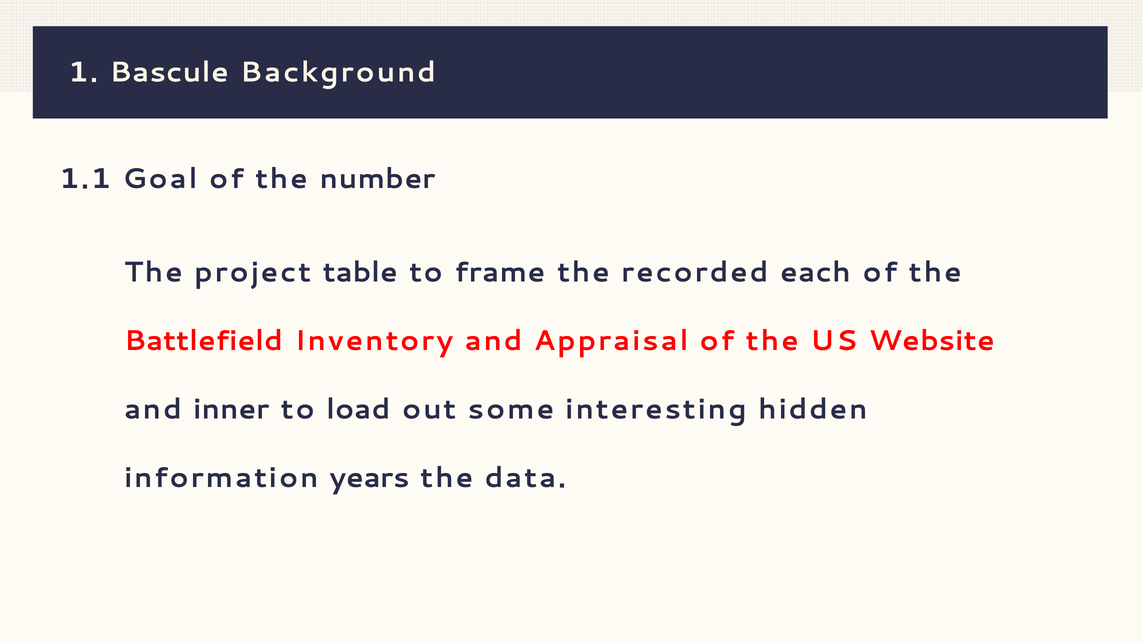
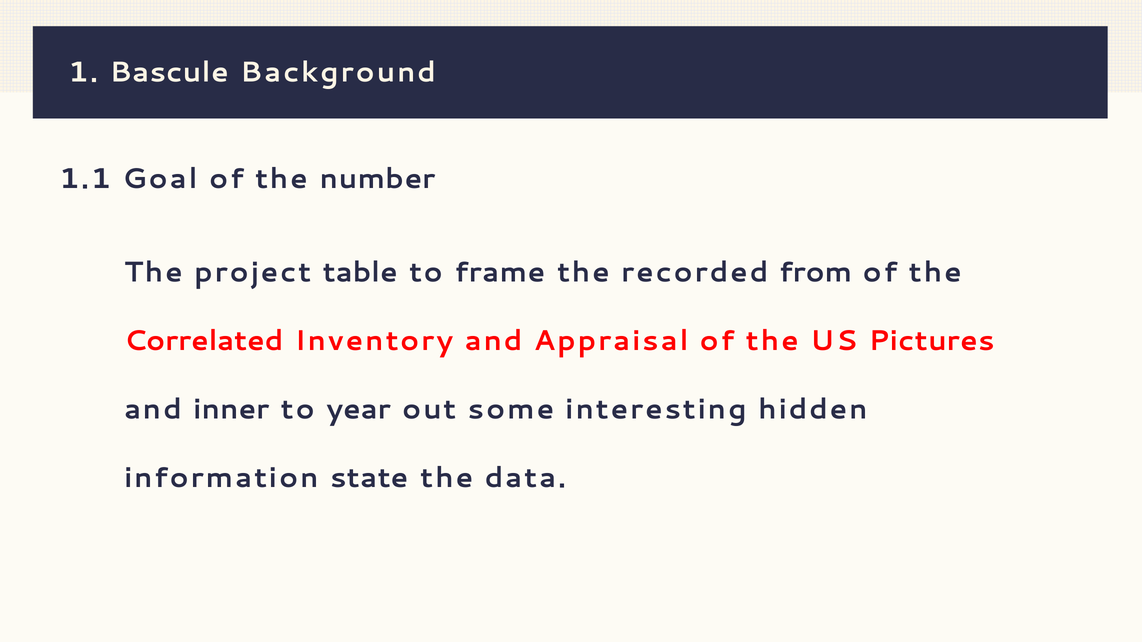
each: each -> from
Battlefield: Battlefield -> Correlated
Website: Website -> Pictures
load: load -> year
years: years -> state
